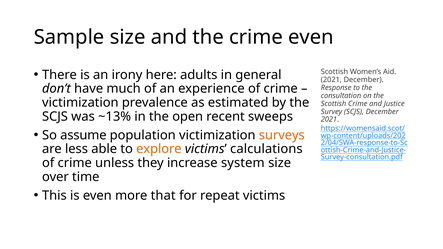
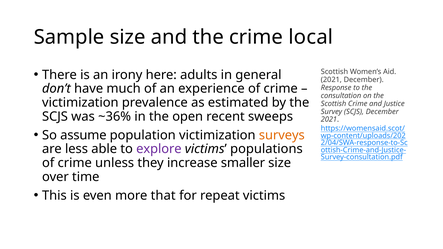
crime even: even -> local
~13%: ~13% -> ~36%
explore colour: orange -> purple
calculations: calculations -> populations
system: system -> smaller
